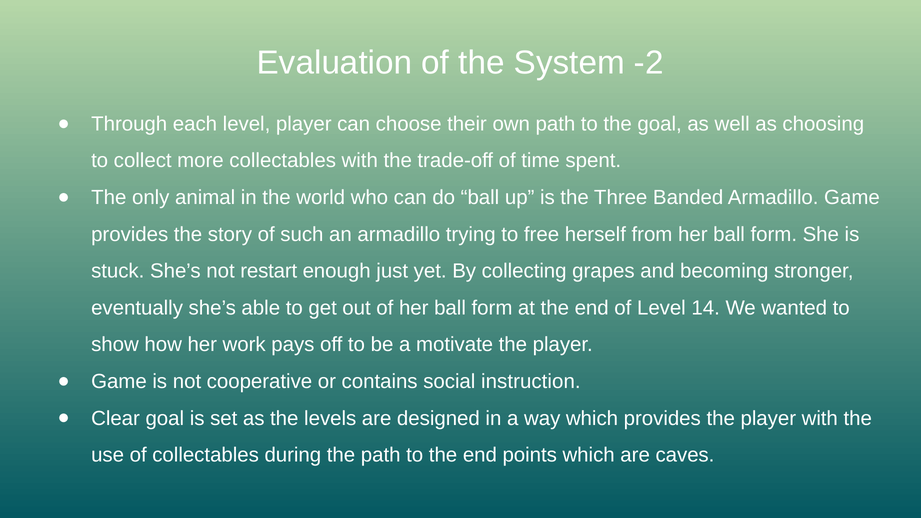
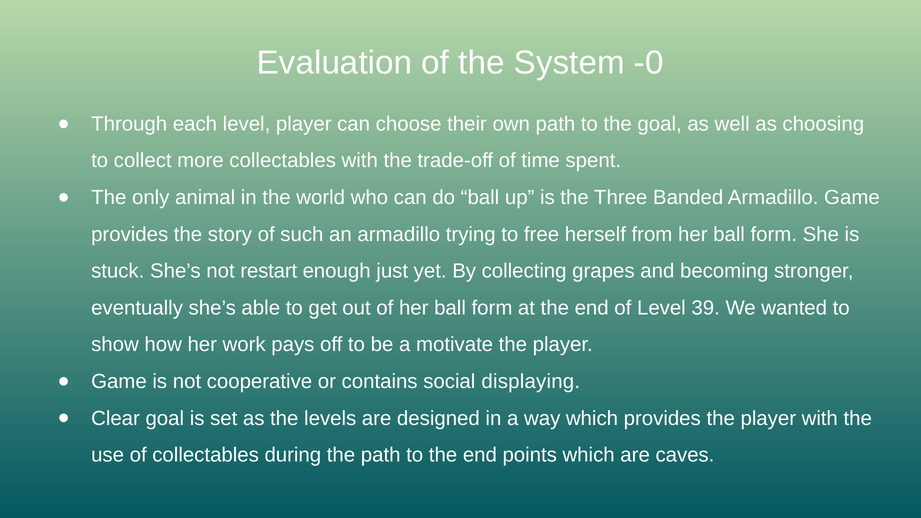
-2: -2 -> -0
14: 14 -> 39
instruction: instruction -> displaying
